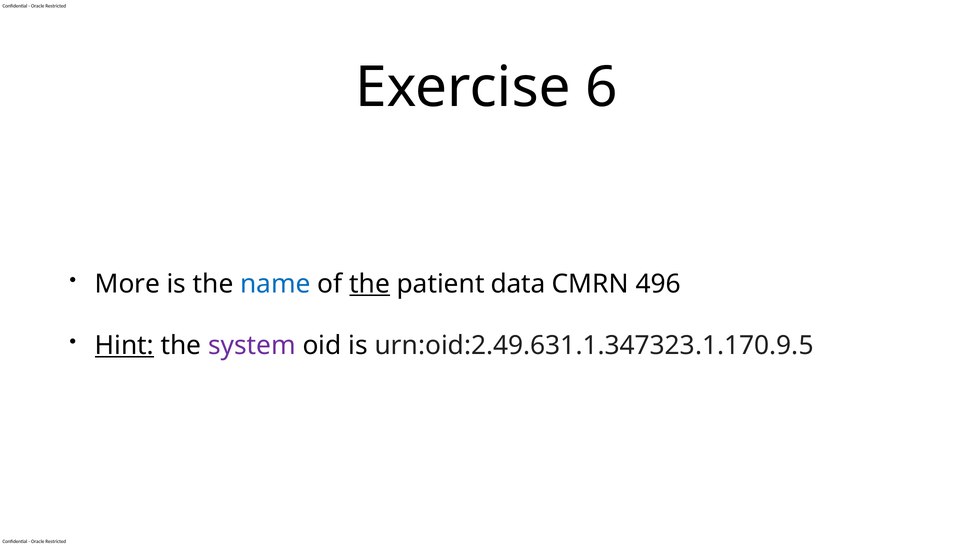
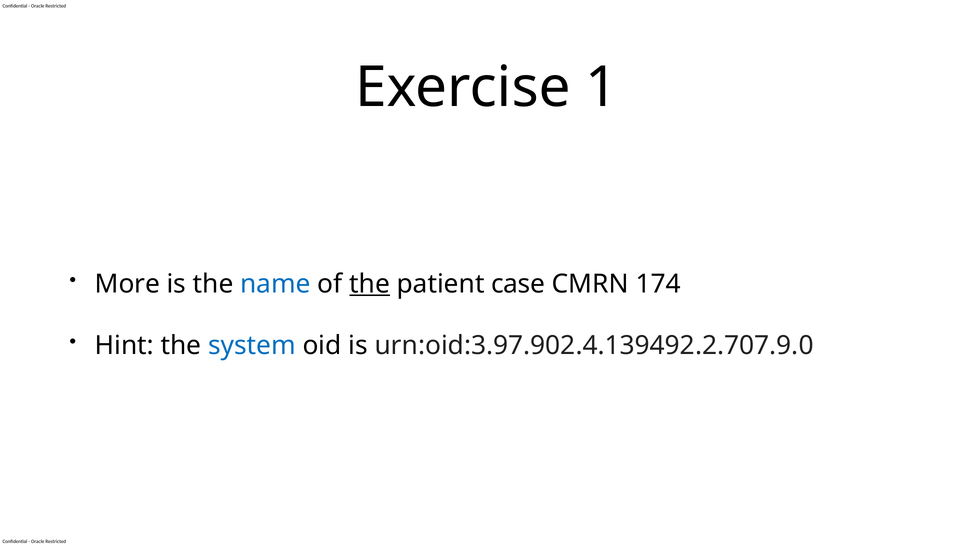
6: 6 -> 1
data: data -> case
496: 496 -> 174
Hint underline: present -> none
system colour: purple -> blue
urn:oid:2.49.631.1.347323.1.170.9.5: urn:oid:2.49.631.1.347323.1.170.9.5 -> urn:oid:3.97.902.4.139492.2.707.9.0
